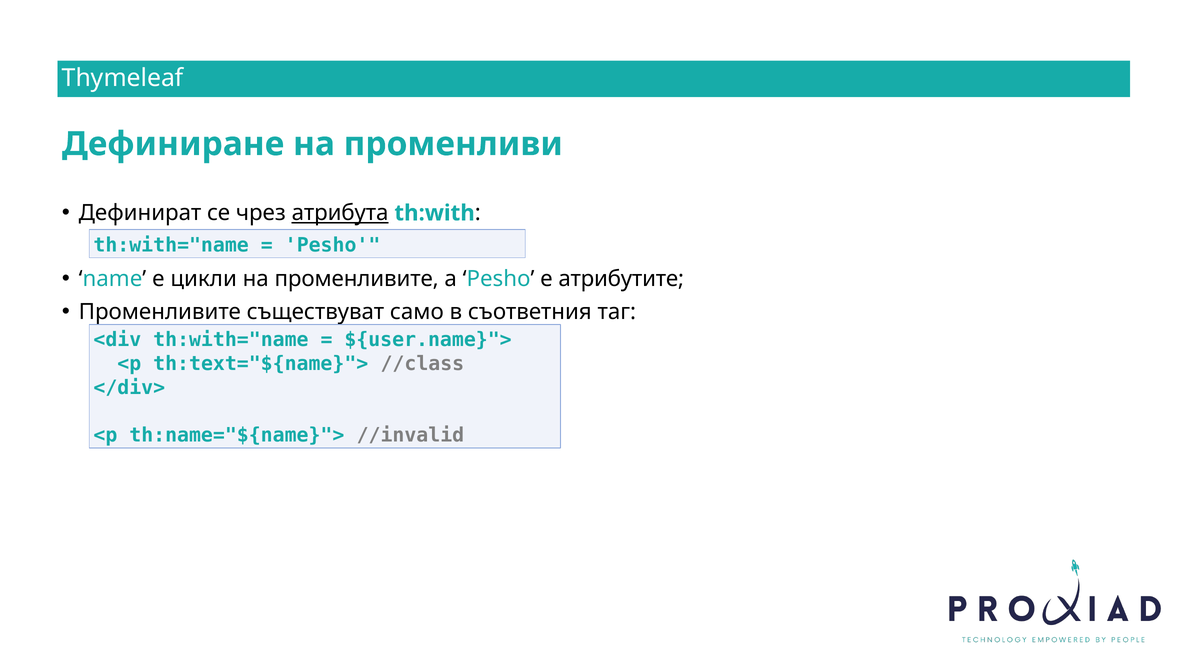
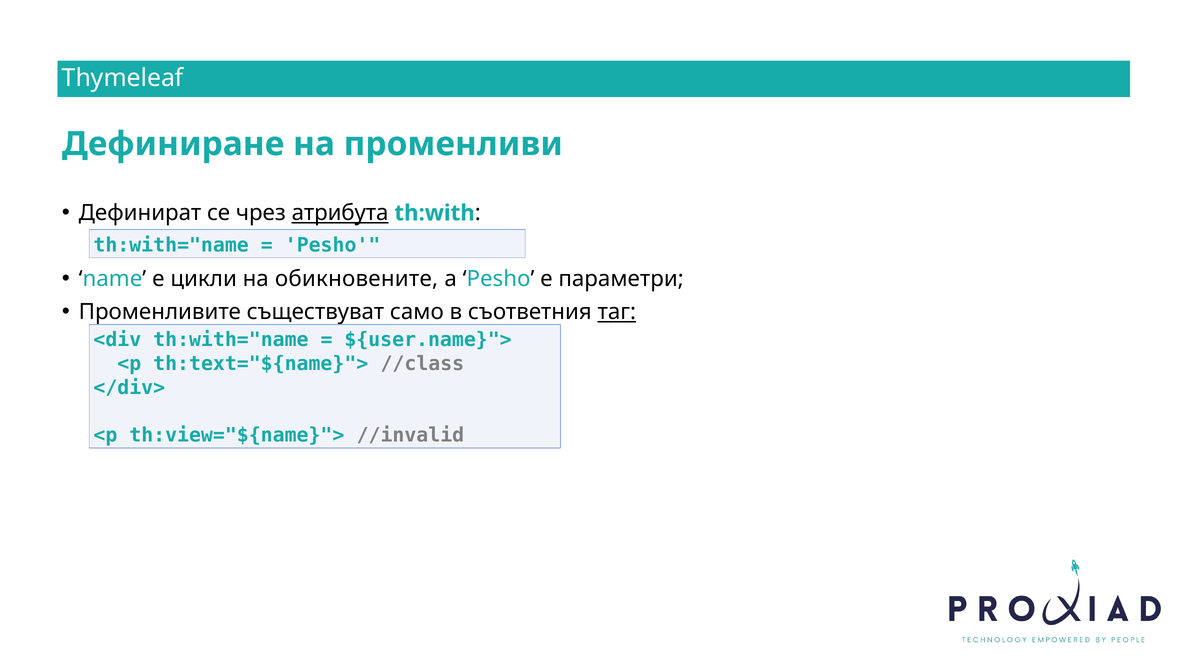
на променливите: променливите -> обикновените
атрибутите: атрибутите -> параметри
таг underline: none -> present
th:name="${name}">: th:name="${name}"> -> th:view="${name}">
